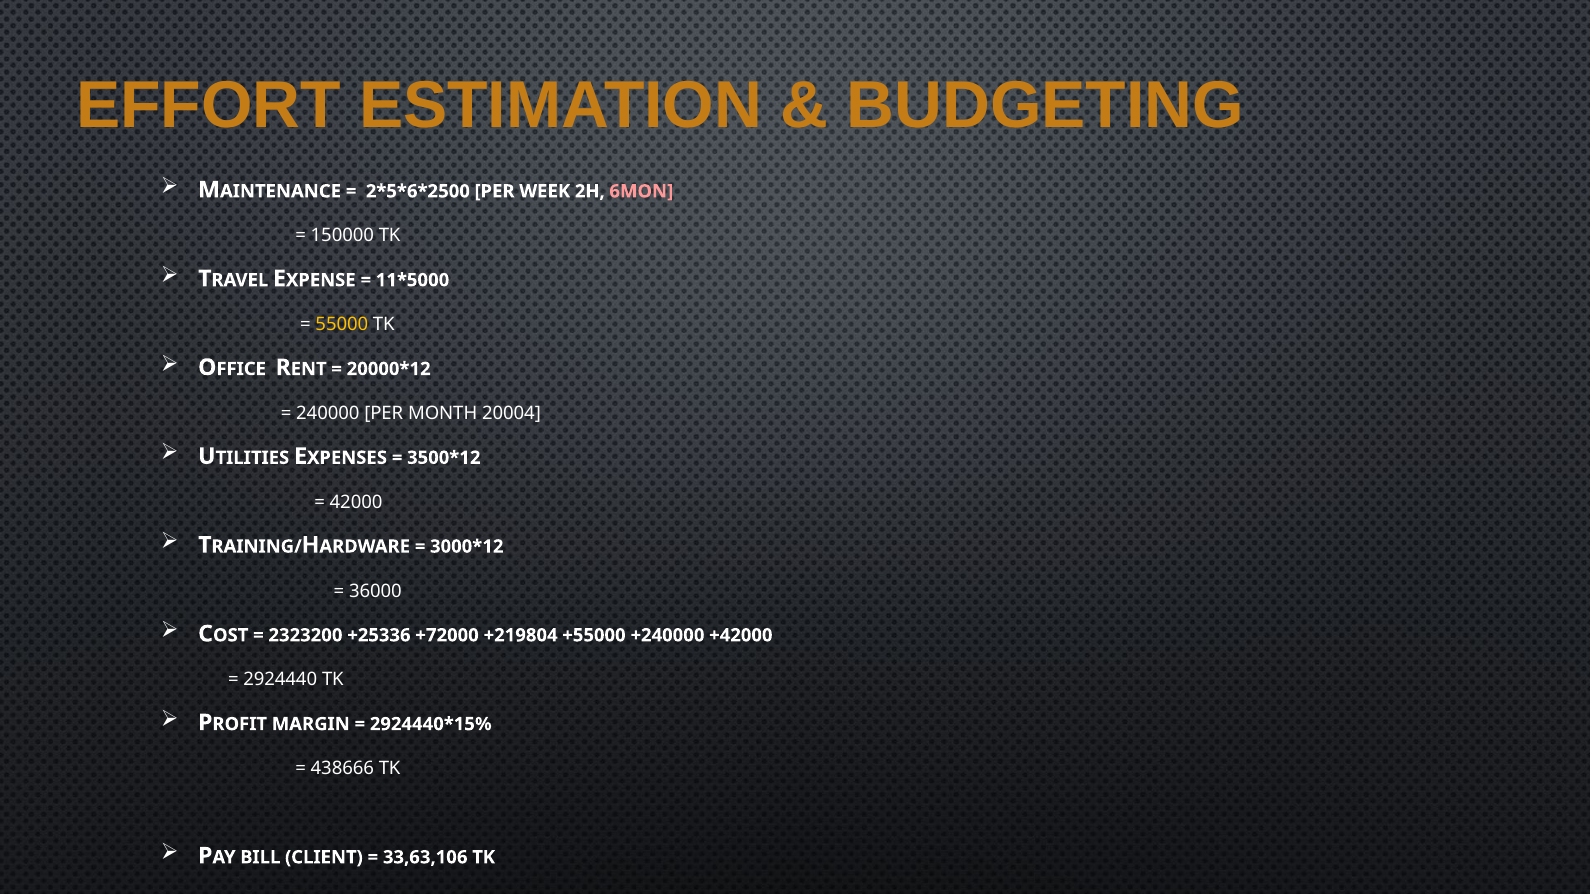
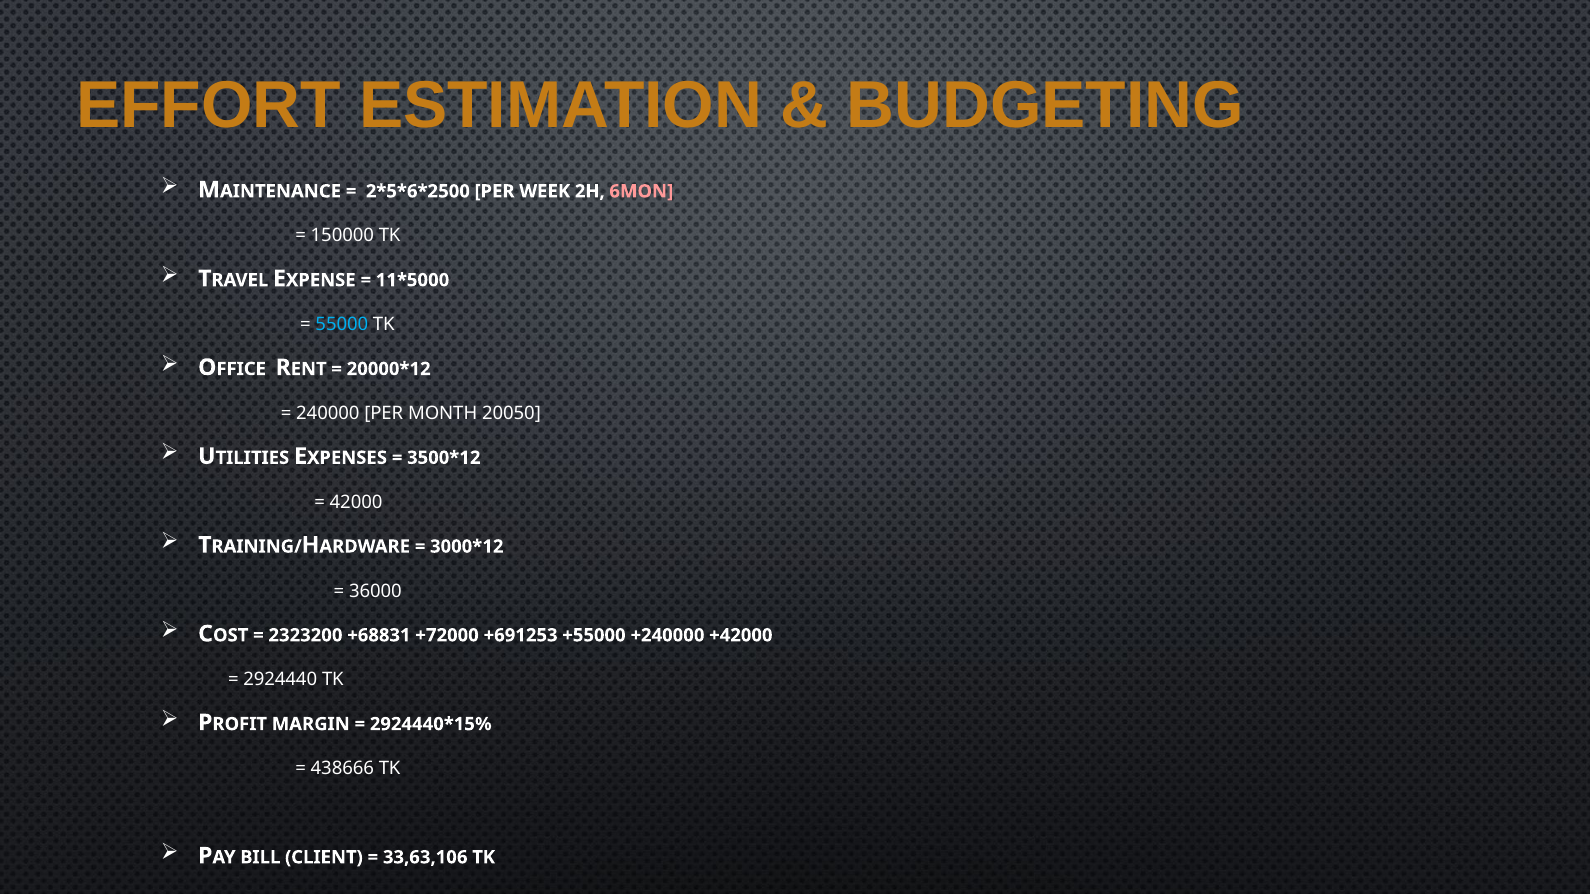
55000 colour: yellow -> light blue
20004: 20004 -> 20050
+25336: +25336 -> +68831
+219804: +219804 -> +691253
